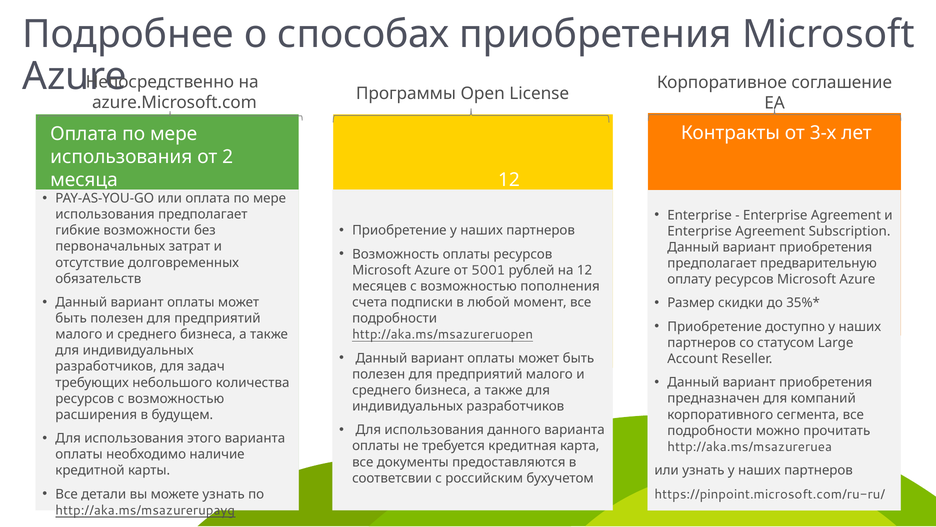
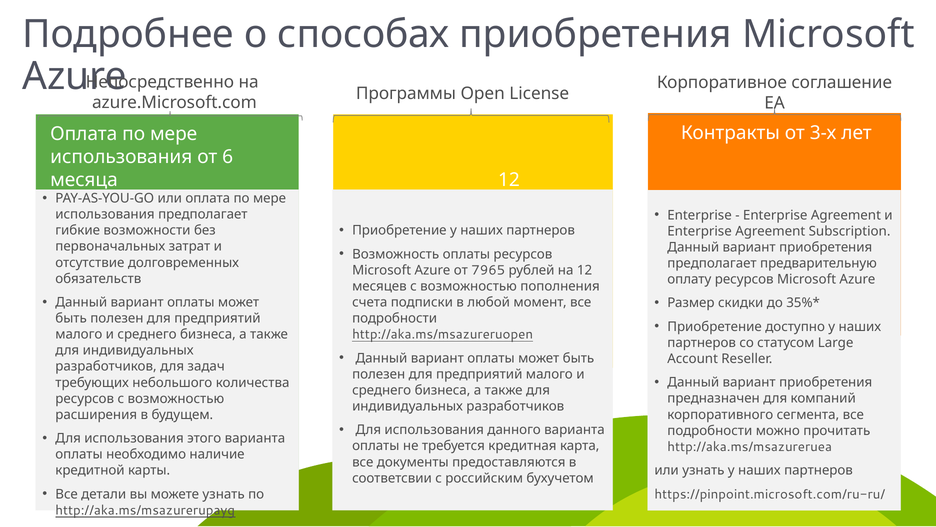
2: 2 -> 6
5001: 5001 -> 7965
